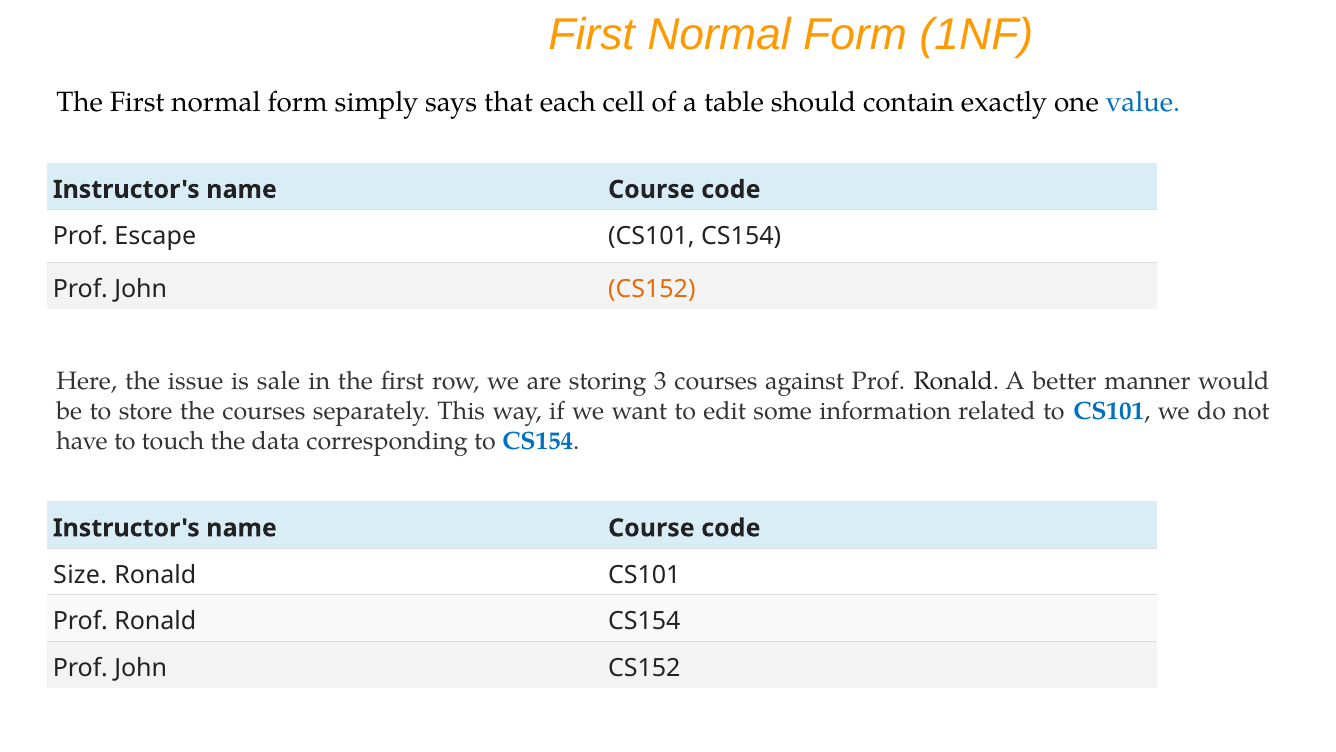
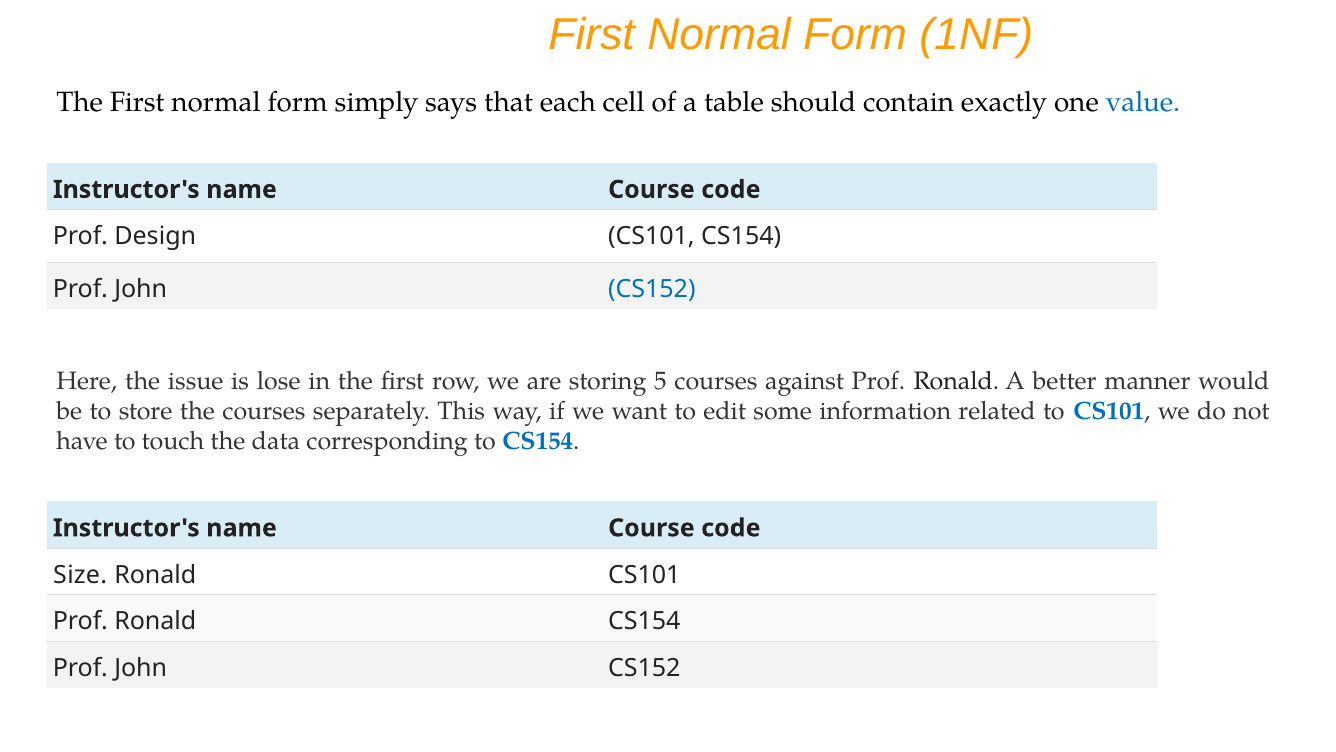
Escape: Escape -> Design
CS152 at (652, 289) colour: orange -> blue
sale: sale -> lose
3: 3 -> 5
